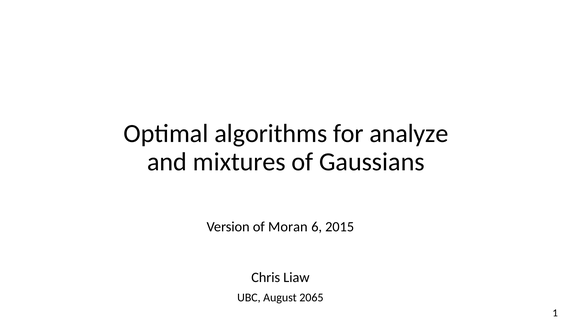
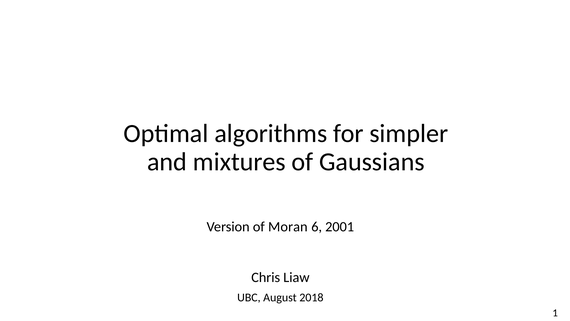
analyze: analyze -> simpler
2015: 2015 -> 2001
2065: 2065 -> 2018
